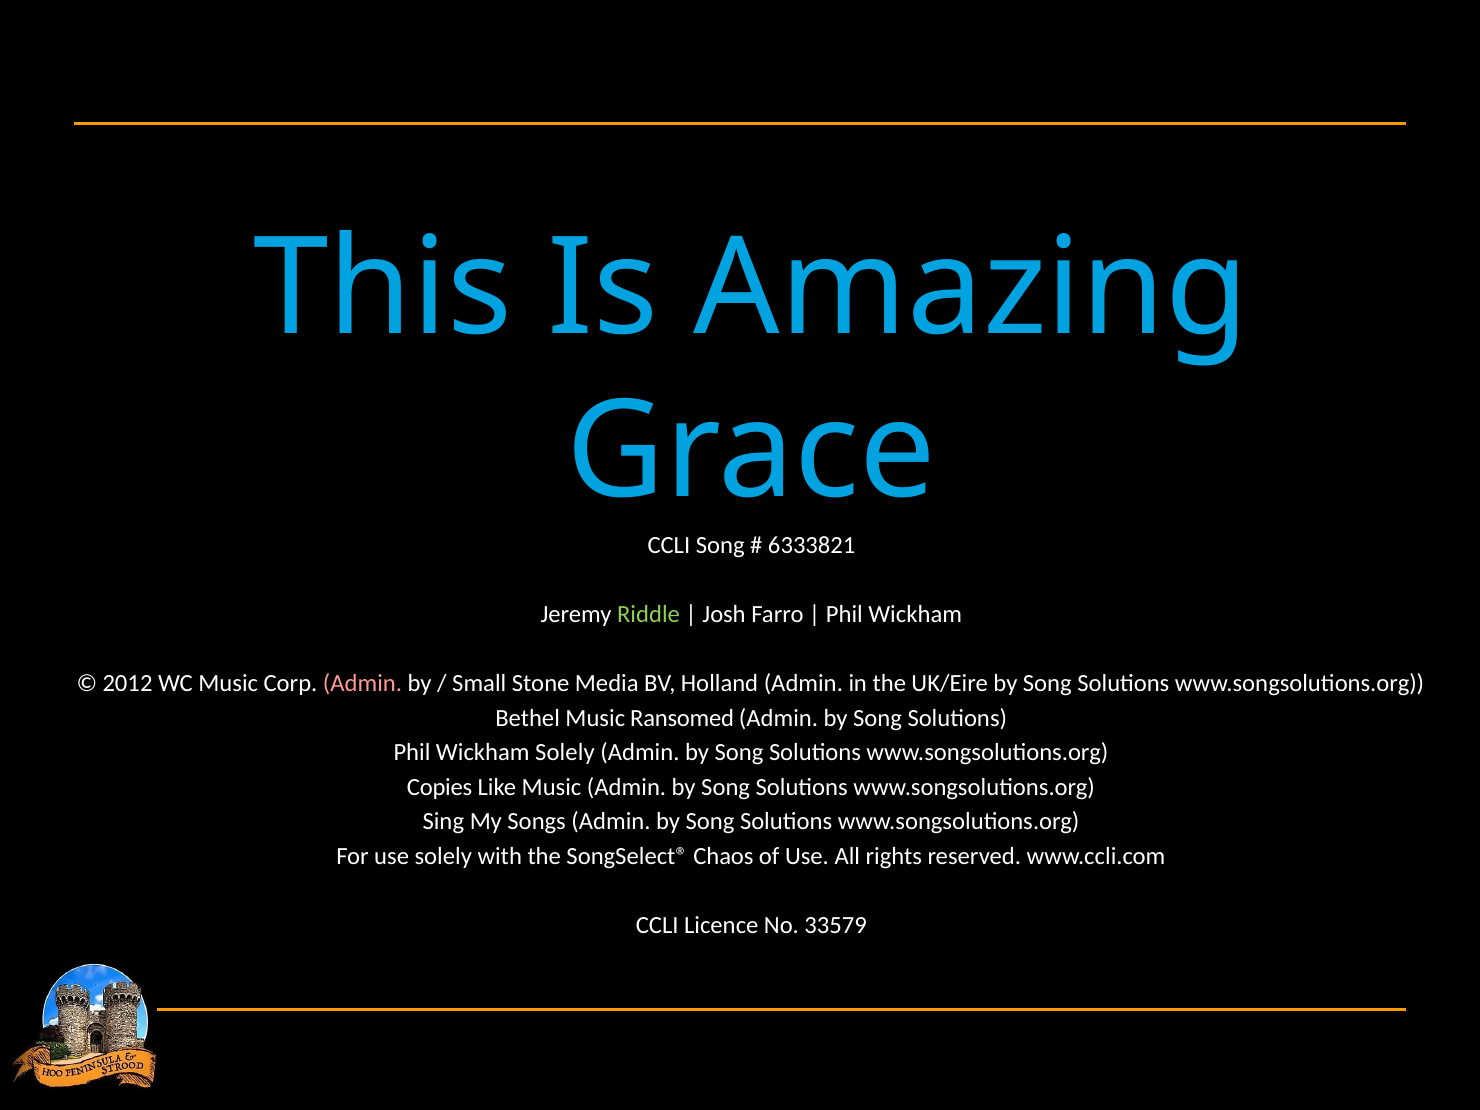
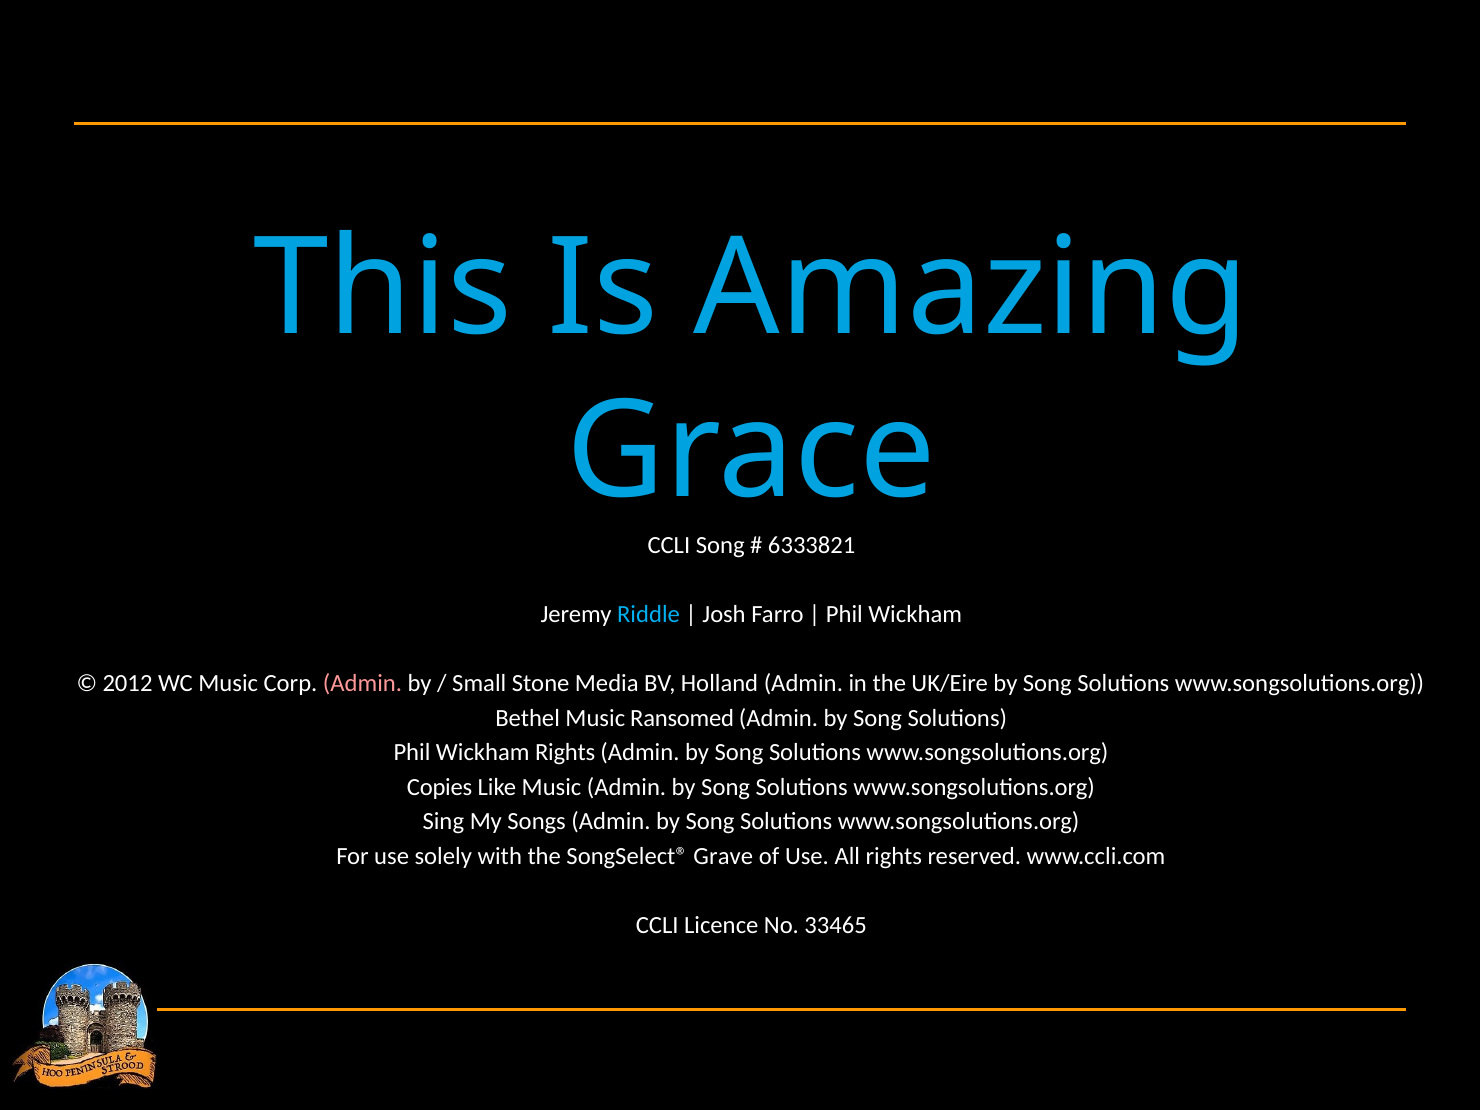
Riddle colour: light green -> light blue
Wickham Solely: Solely -> Rights
Chaos: Chaos -> Grave
33579: 33579 -> 33465
